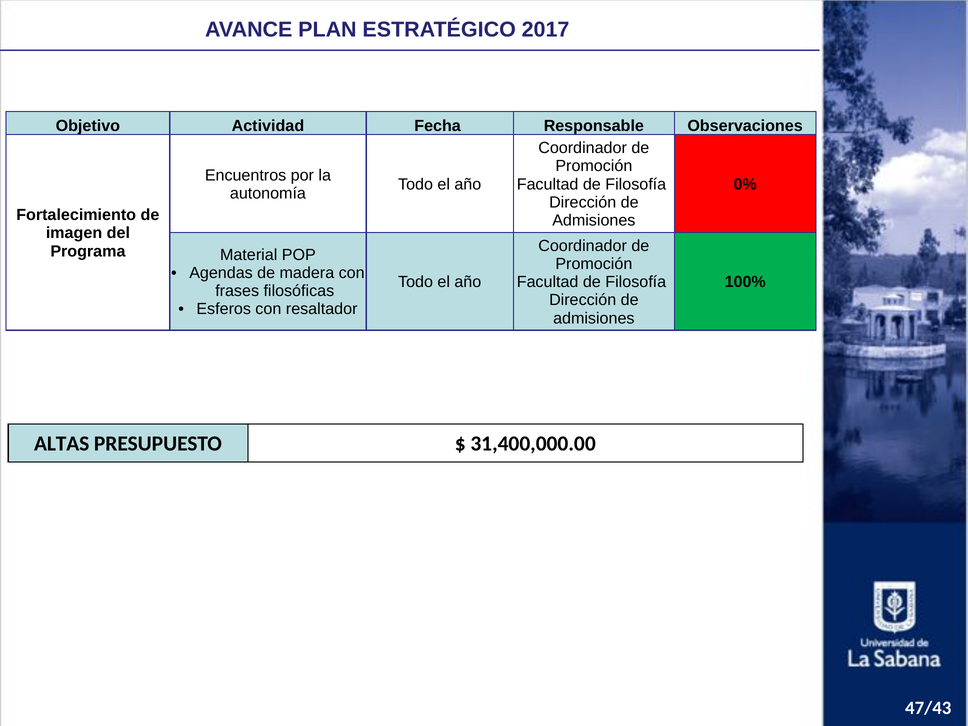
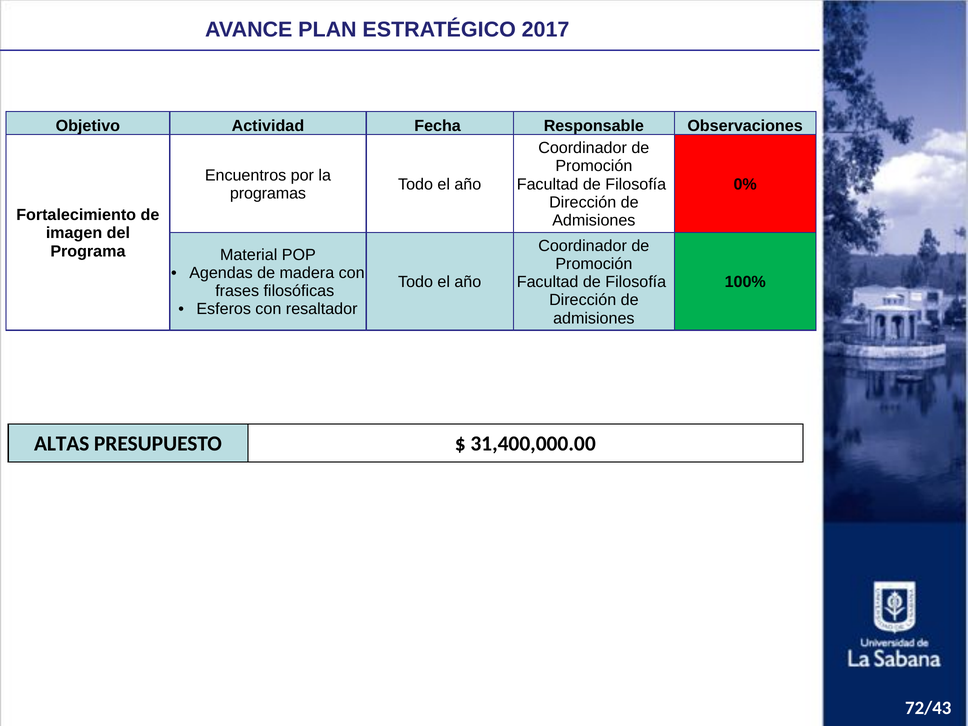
autonomía: autonomía -> programas
47/43: 47/43 -> 72/43
